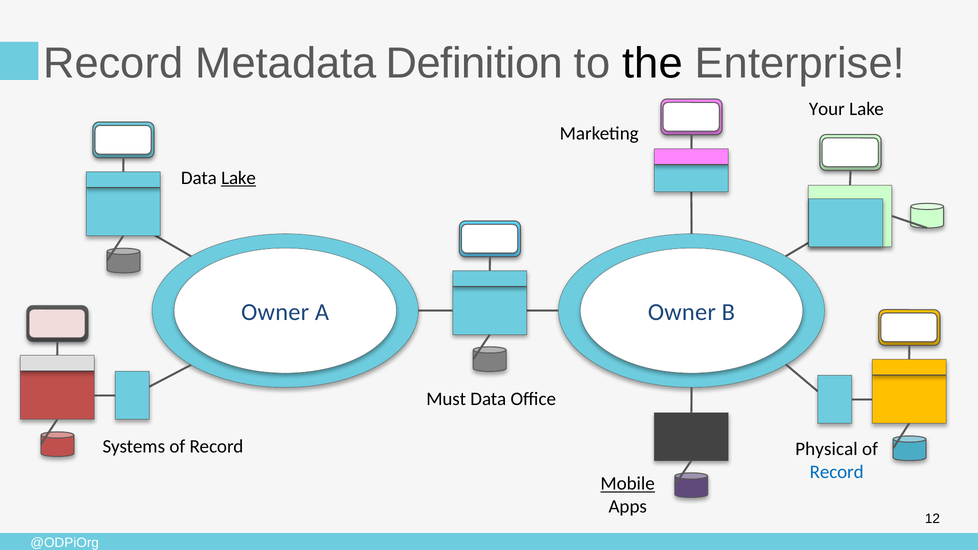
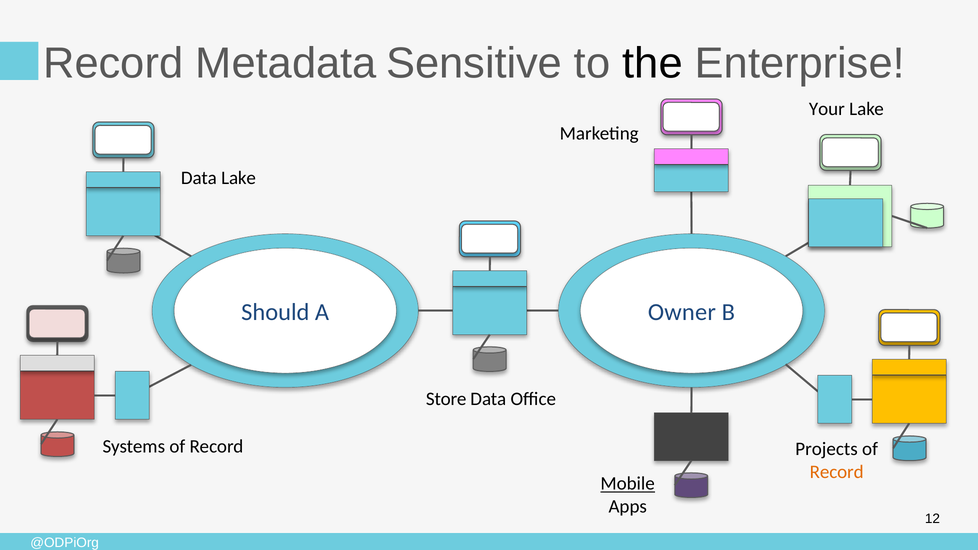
Definition: Definition -> Sensitive
Lake at (239, 178) underline: present -> none
Owner at (275, 312): Owner -> Should
Must: Must -> Store
Physical: Physical -> Projects
Record at (837, 472) colour: blue -> orange
